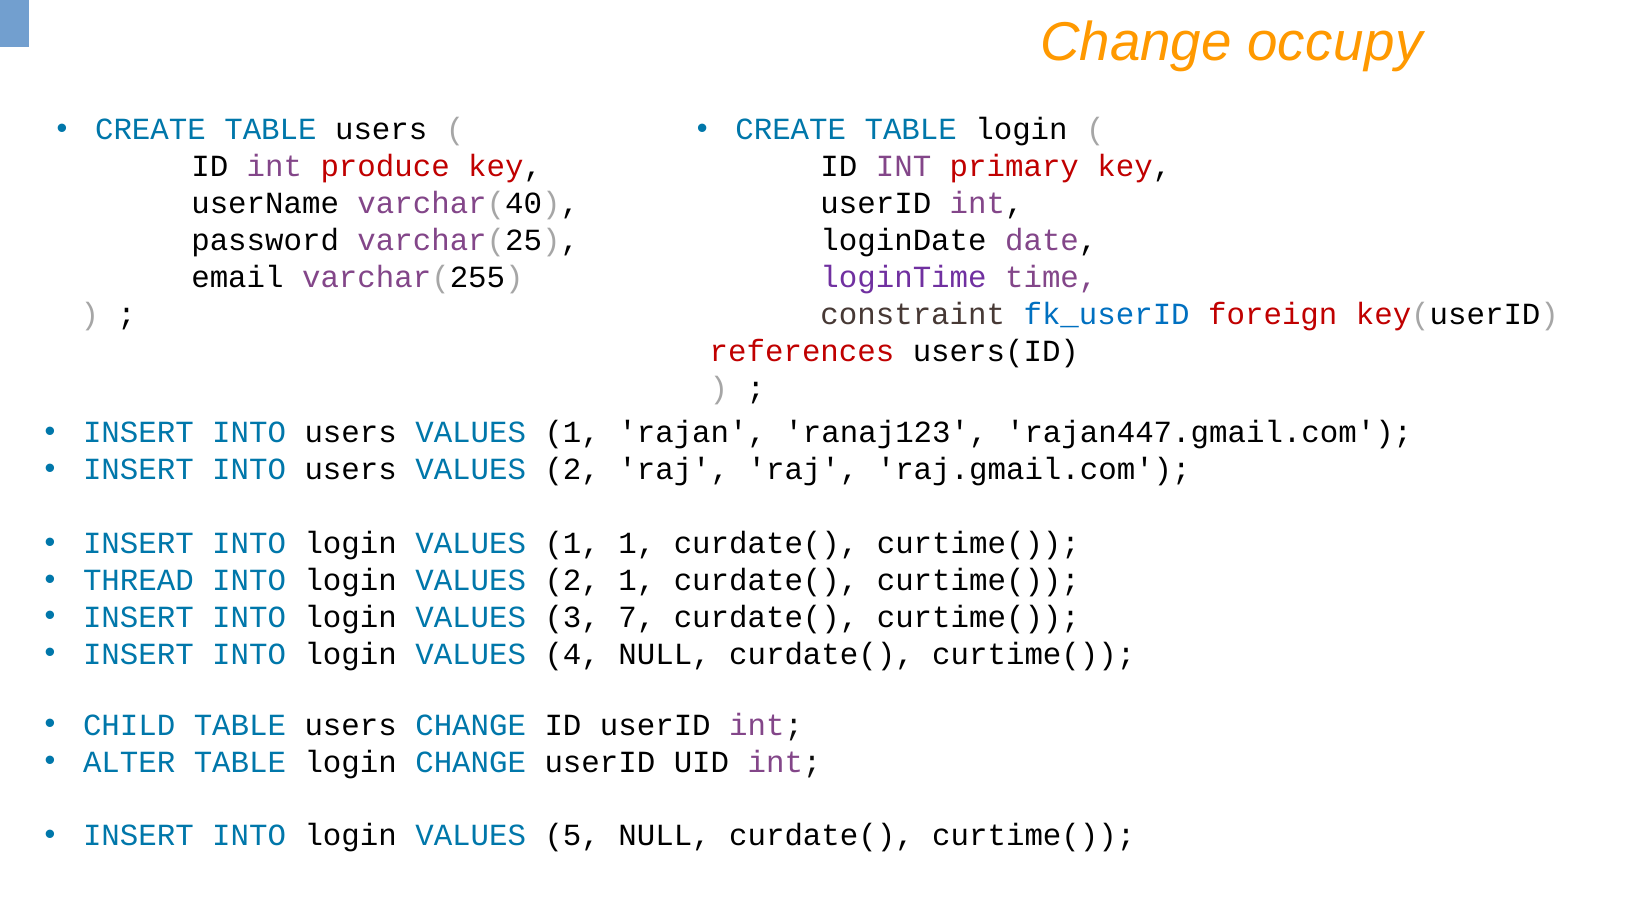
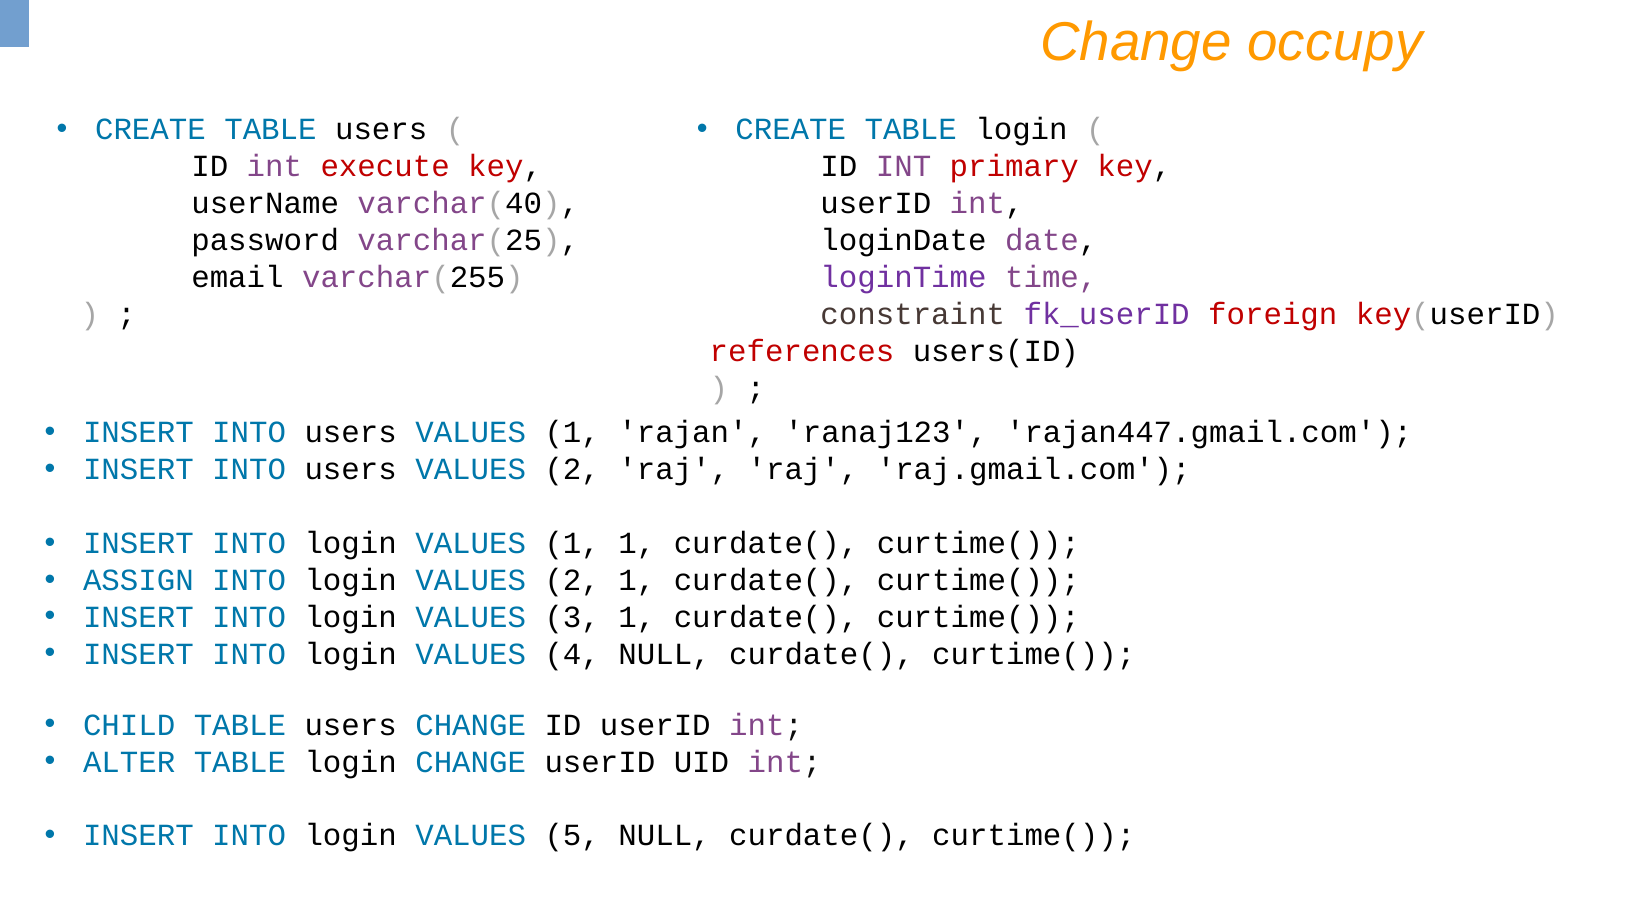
produce: produce -> execute
fk_userID colour: blue -> purple
THREAD: THREAD -> ASSIGN
3 7: 7 -> 1
